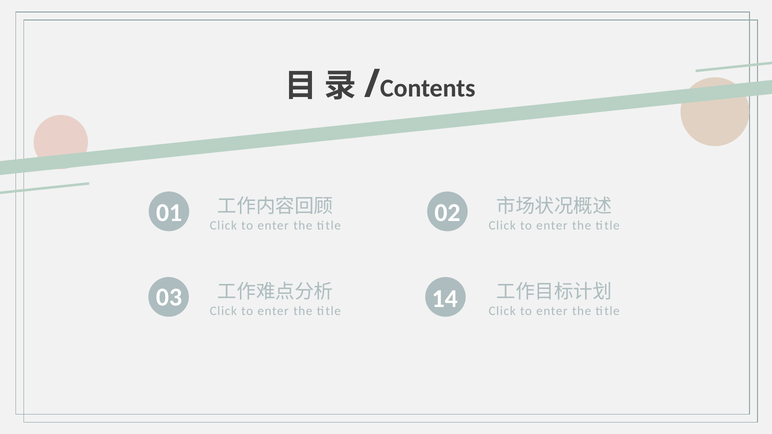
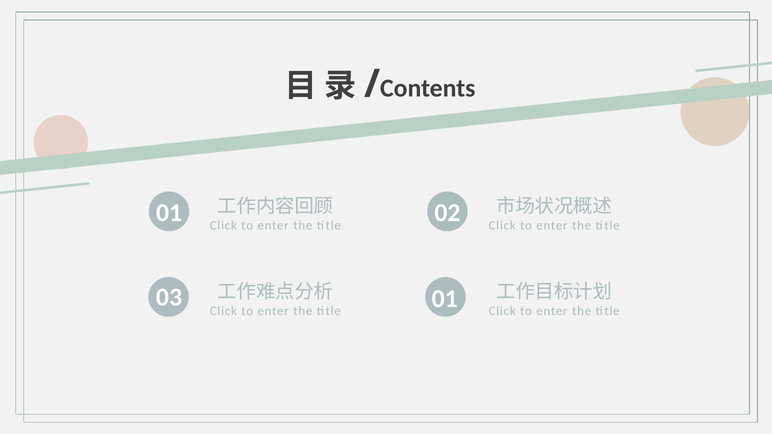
03 14: 14 -> 01
